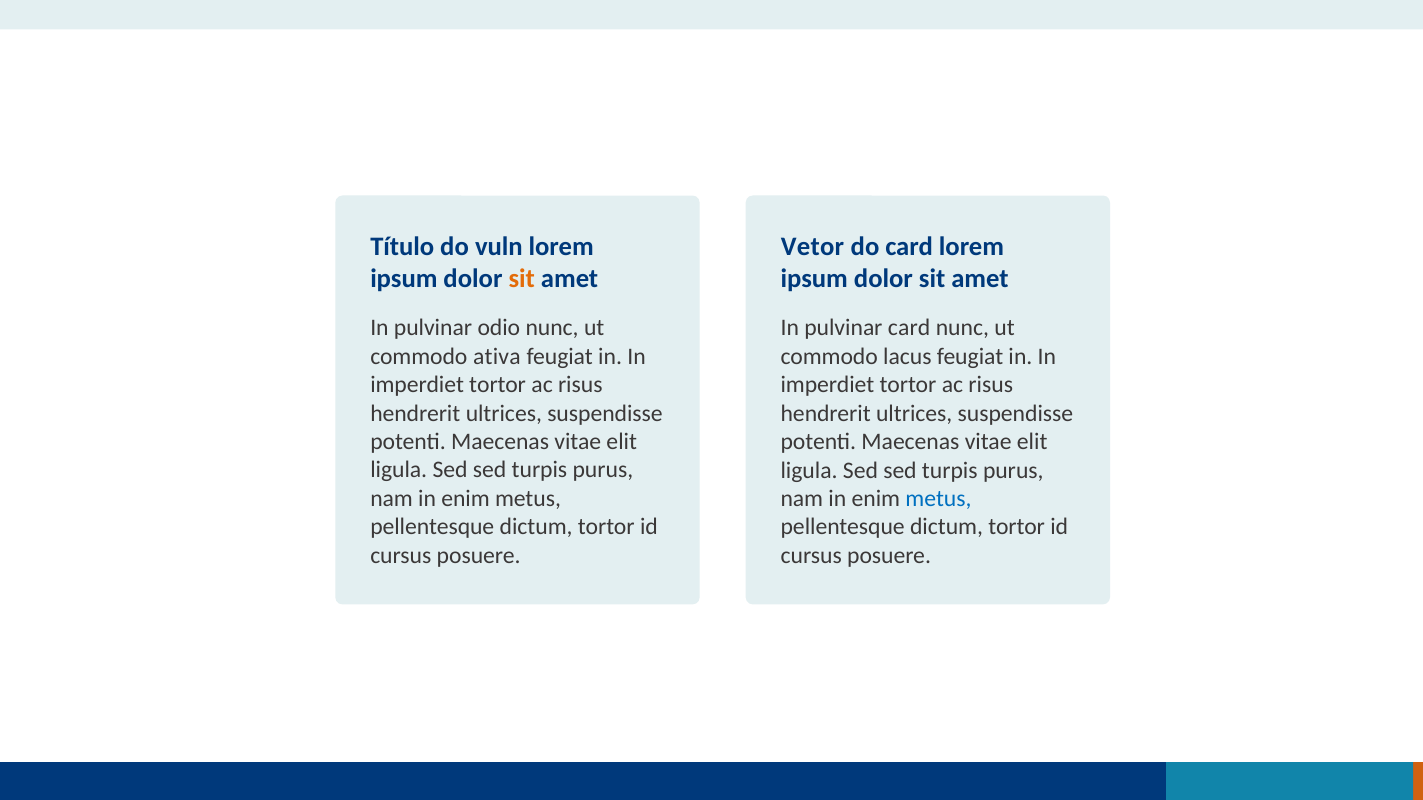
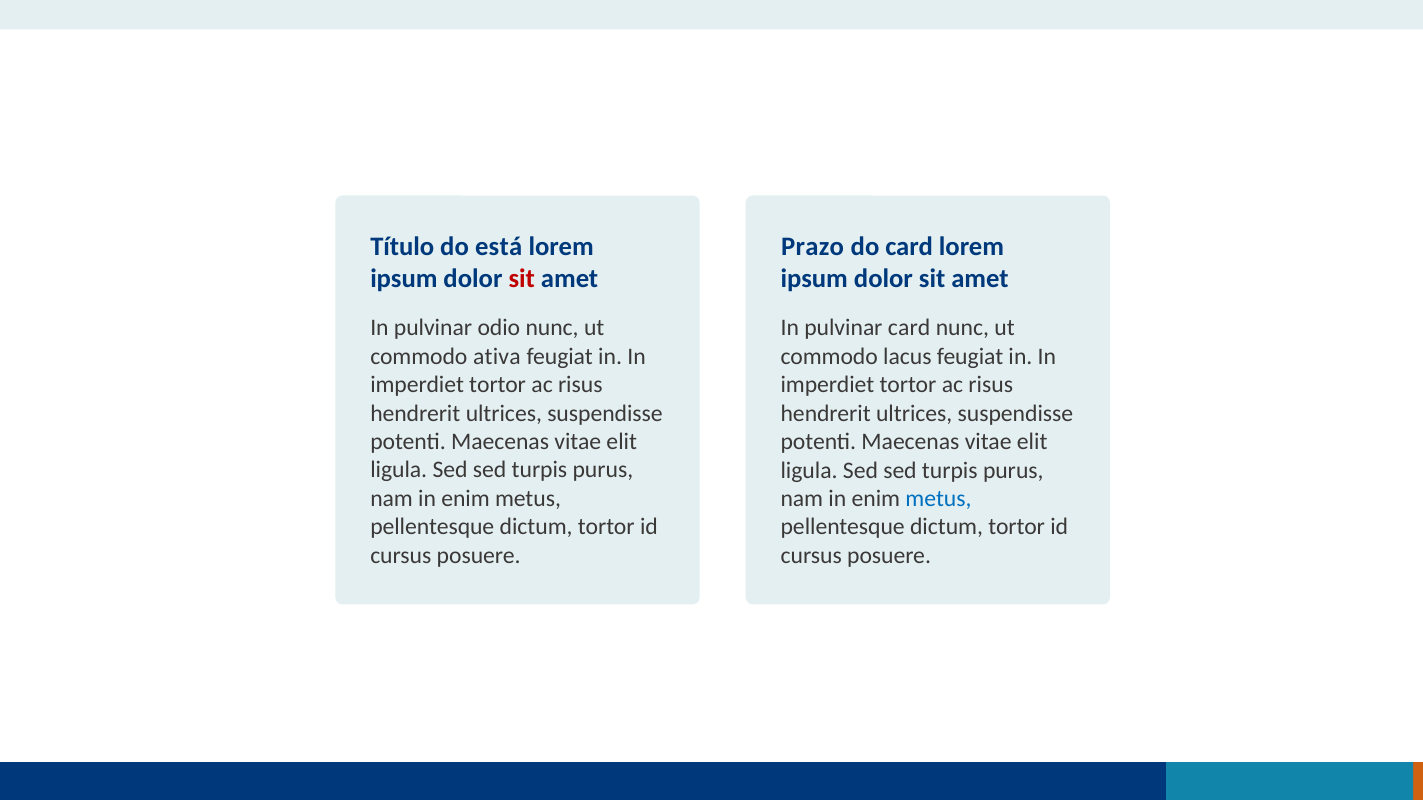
vuln: vuln -> está
Vetor: Vetor -> Prazo
sit at (522, 278) colour: orange -> red
